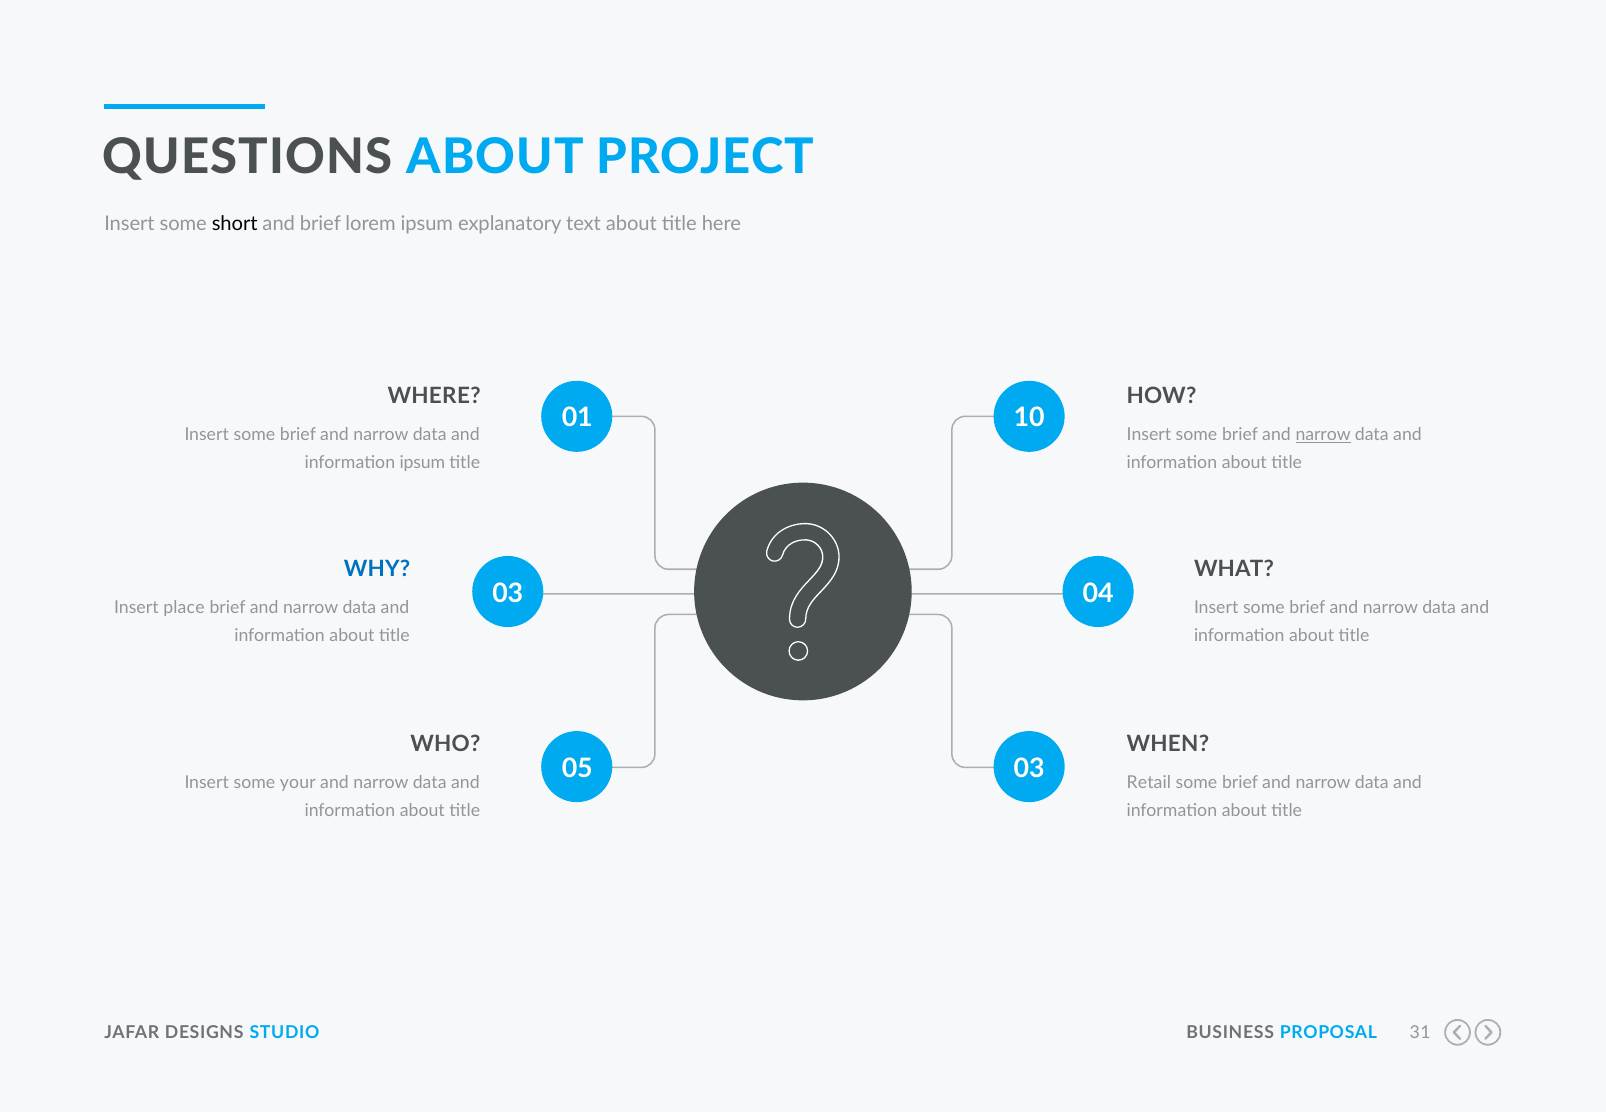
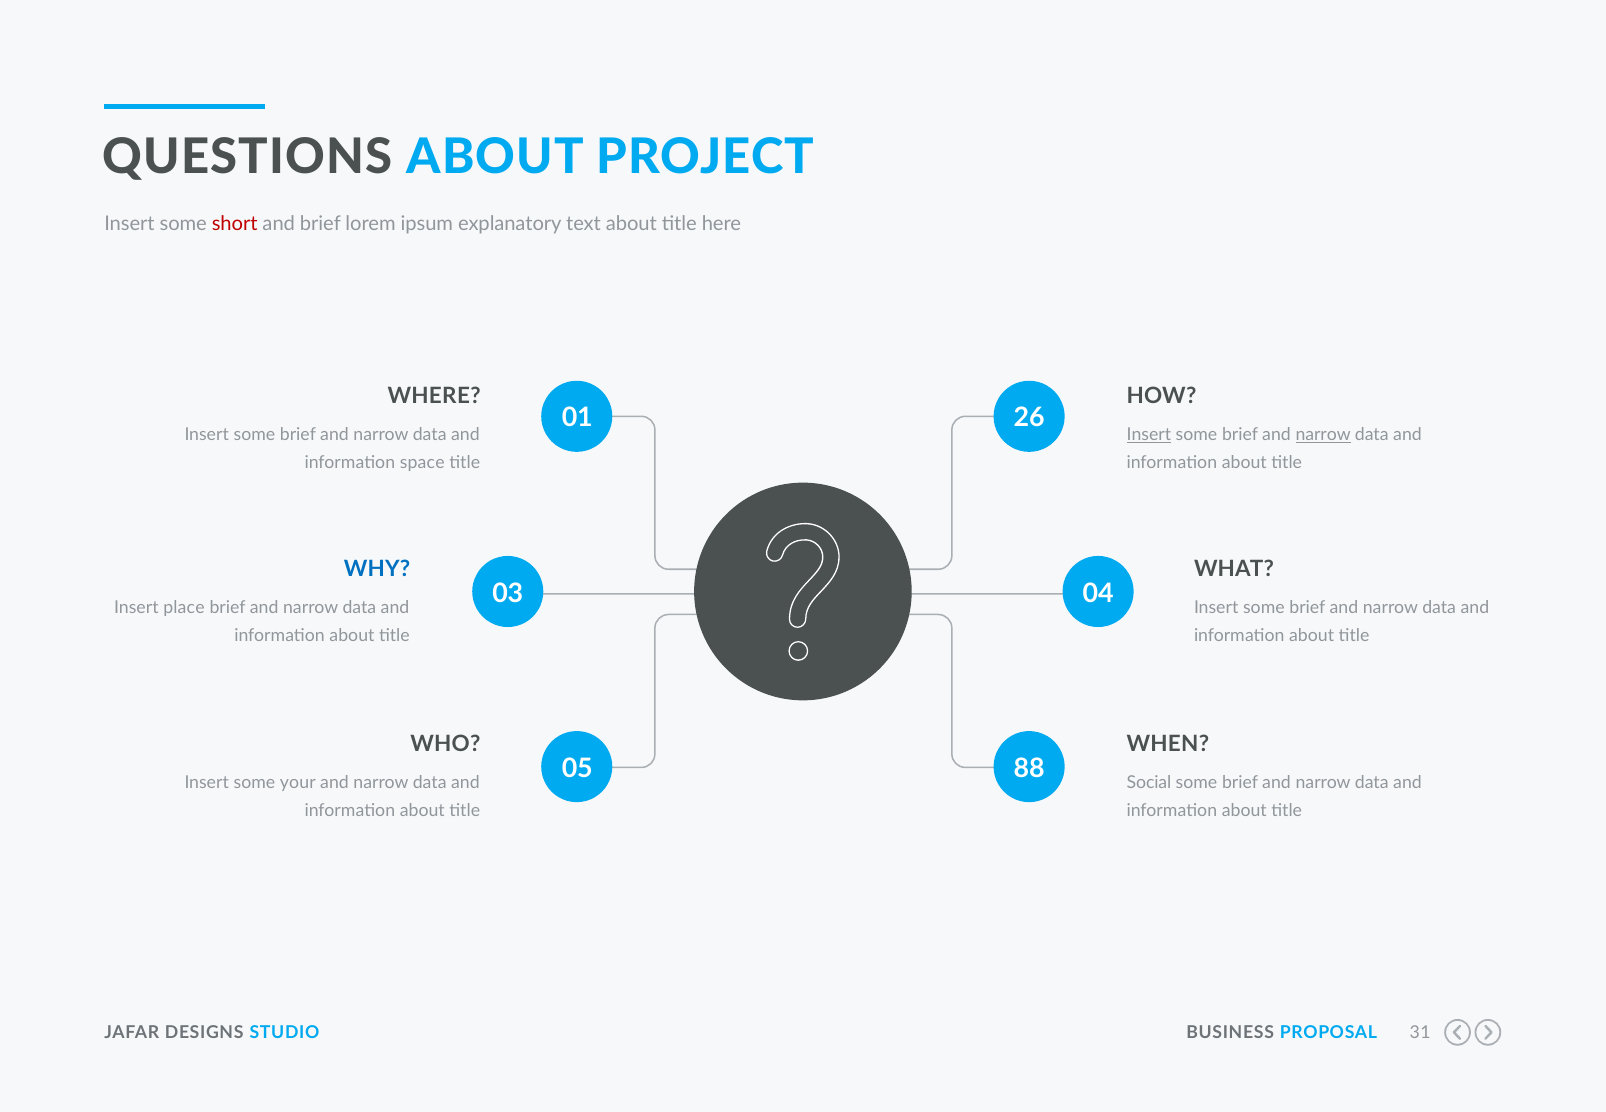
short colour: black -> red
10: 10 -> 26
Insert at (1149, 435) underline: none -> present
information ipsum: ipsum -> space
05 03: 03 -> 88
Retail: Retail -> Social
